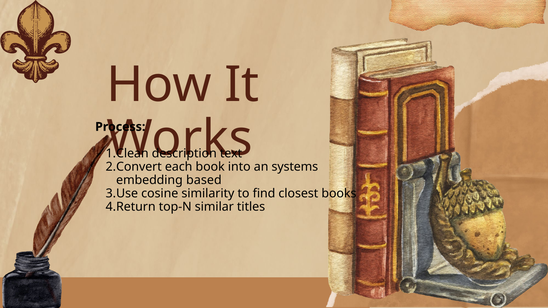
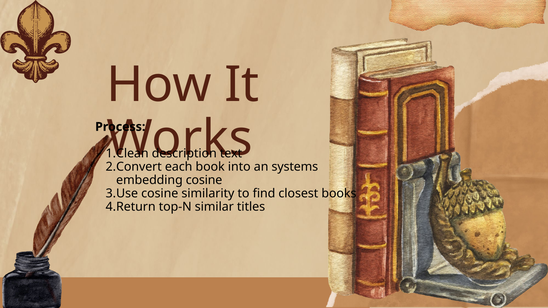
embedding based: based -> cosine
